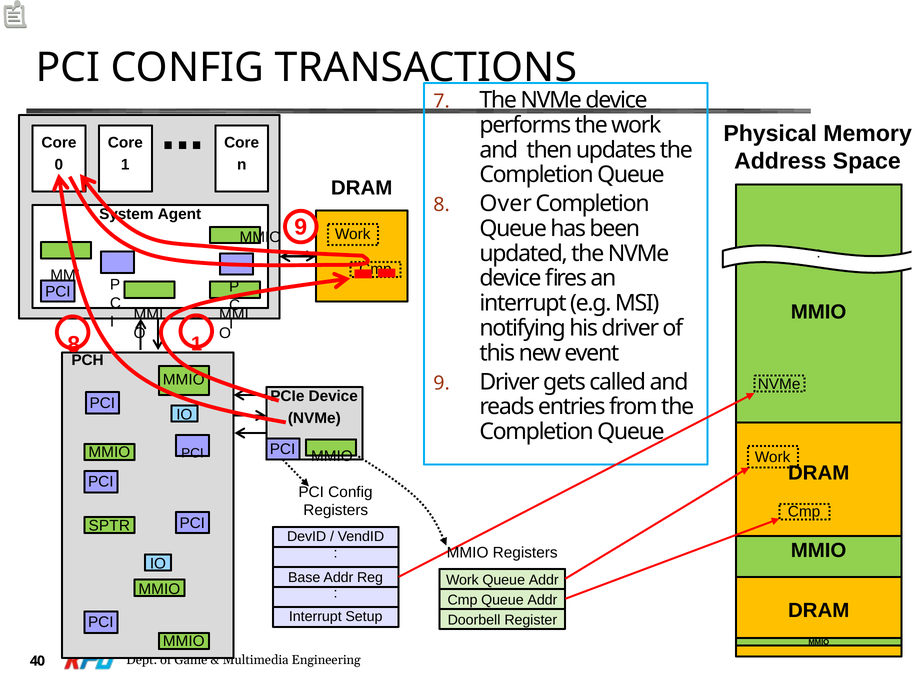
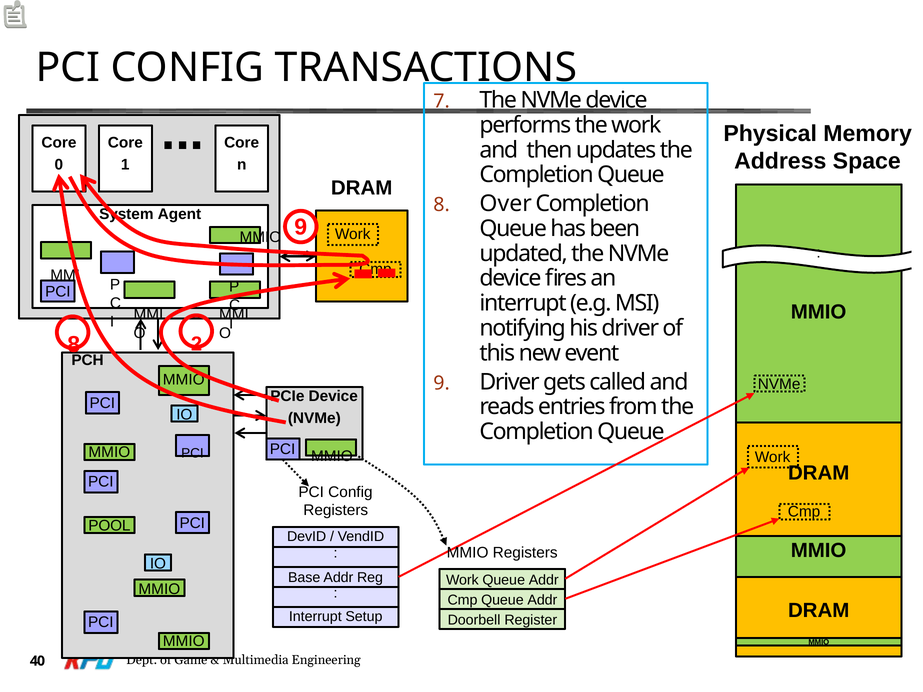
8 1: 1 -> 2
SPTR: SPTR -> POOL
